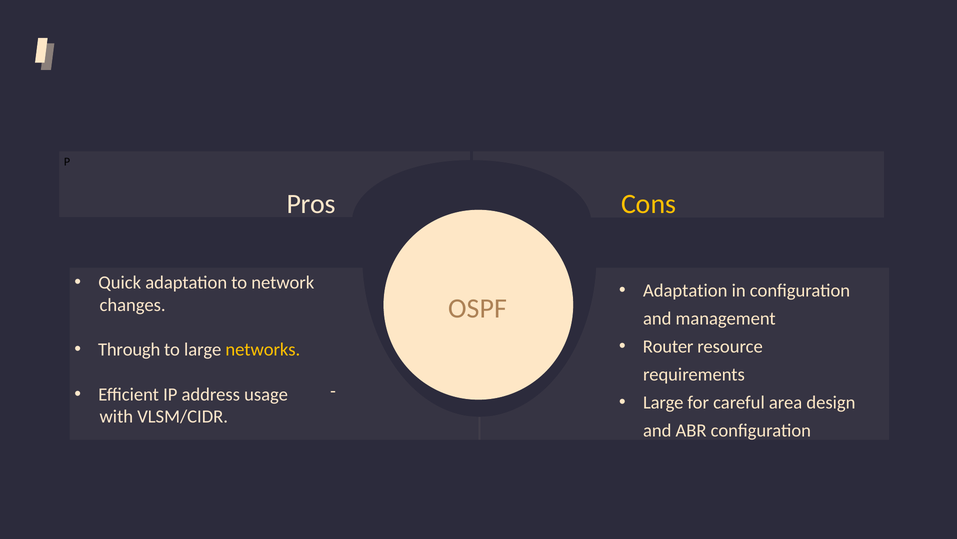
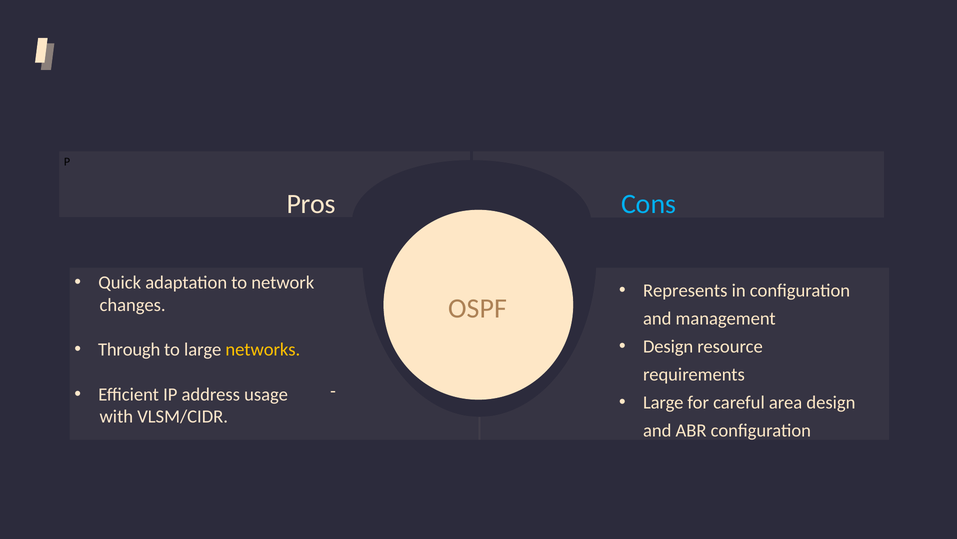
Cons colour: yellow -> light blue
Adaptation at (685, 290): Adaptation -> Represents
Router at (668, 346): Router -> Design
